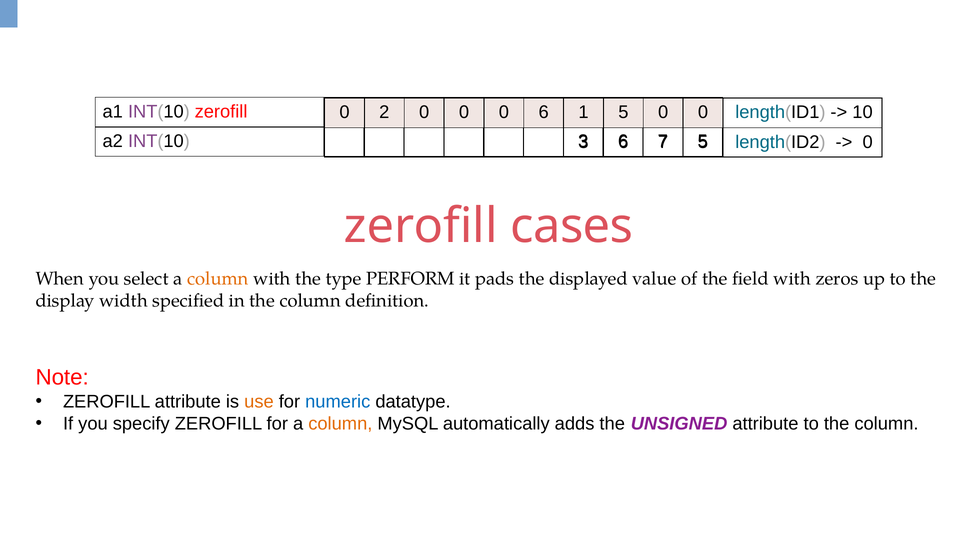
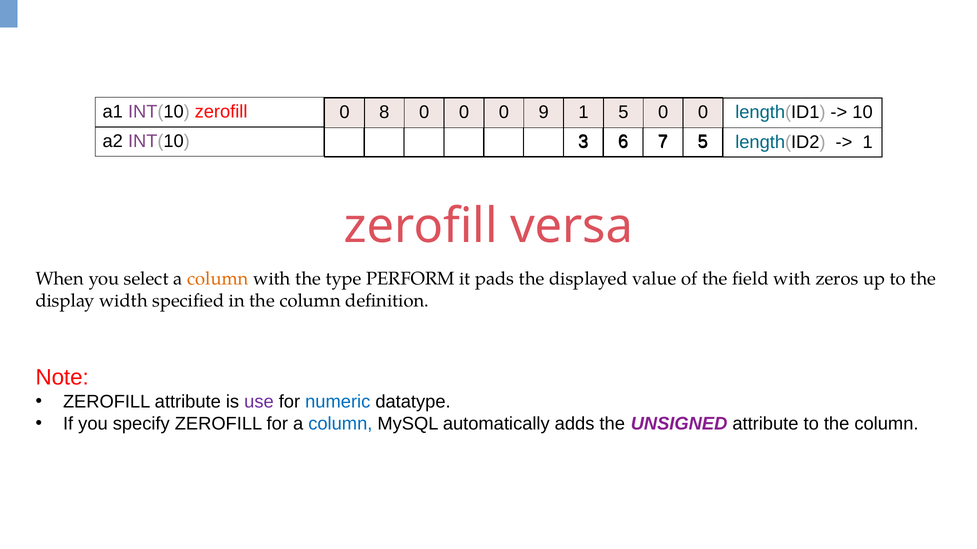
2: 2 -> 8
0 6: 6 -> 9
0 at (868, 142): 0 -> 1
cases: cases -> versa
use colour: orange -> purple
column at (340, 424) colour: orange -> blue
